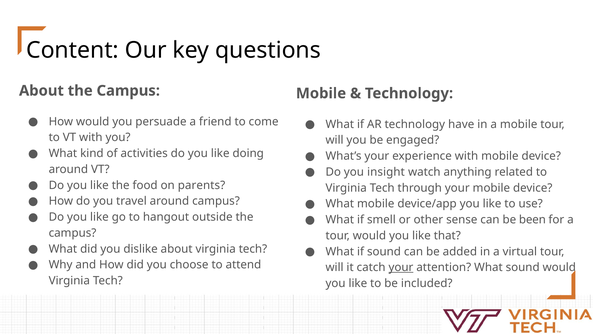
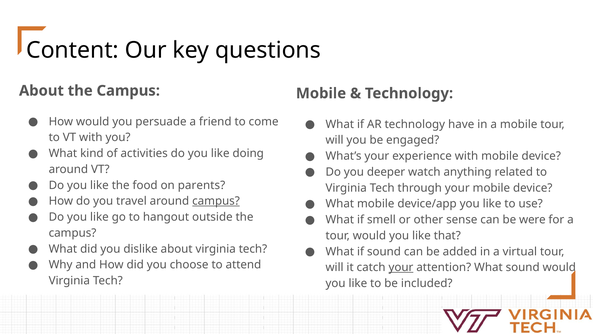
insight: insight -> deeper
campus at (216, 201) underline: none -> present
been: been -> were
